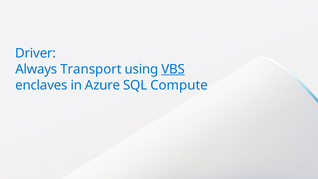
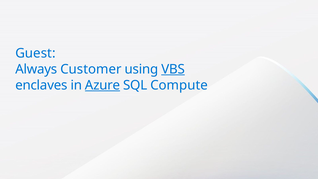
Driver: Driver -> Guest
Transport: Transport -> Customer
Azure underline: none -> present
